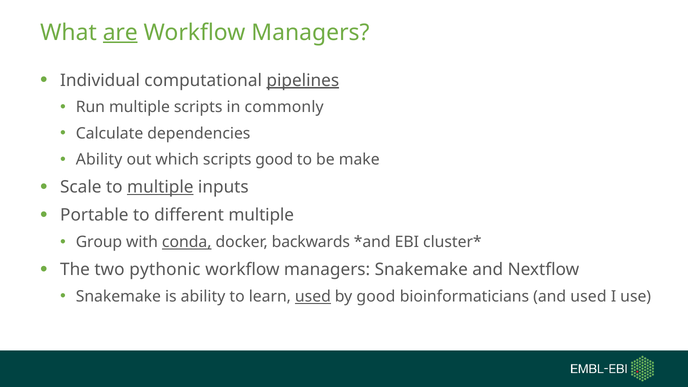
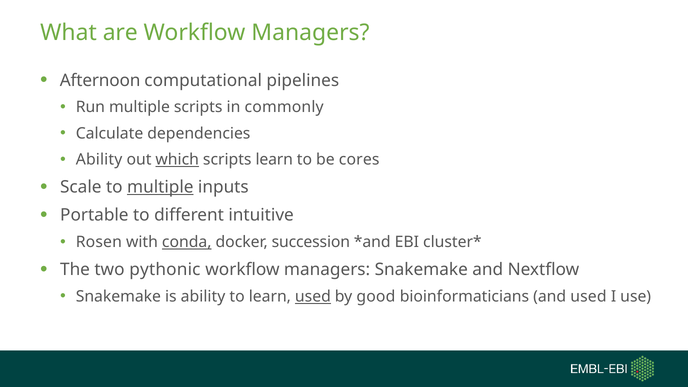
are underline: present -> none
Individual: Individual -> Afternoon
pipelines underline: present -> none
which underline: none -> present
scripts good: good -> learn
make: make -> cores
different multiple: multiple -> intuitive
Group: Group -> Rosen
backwards: backwards -> succession
